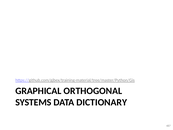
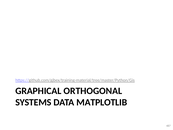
DICTIONARY: DICTIONARY -> MATPLOTLIB
